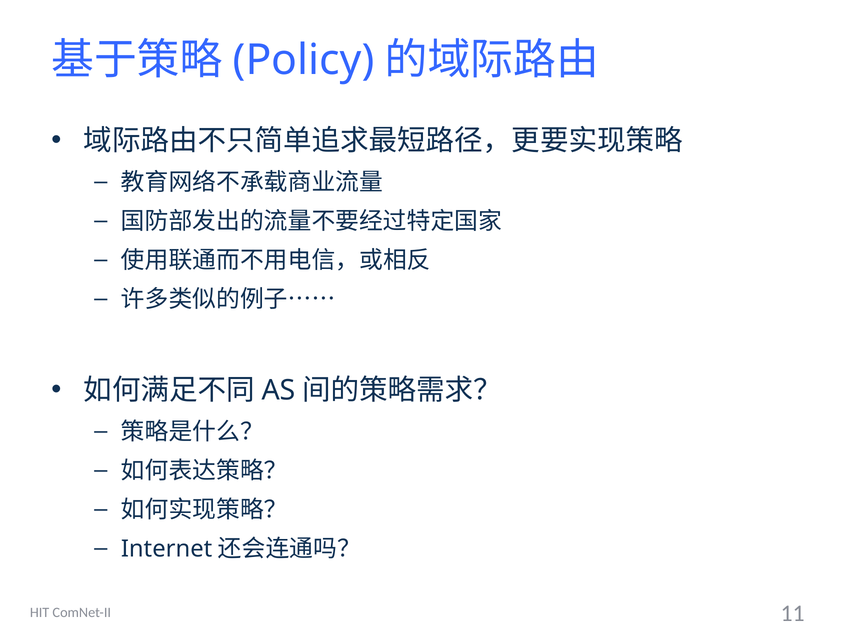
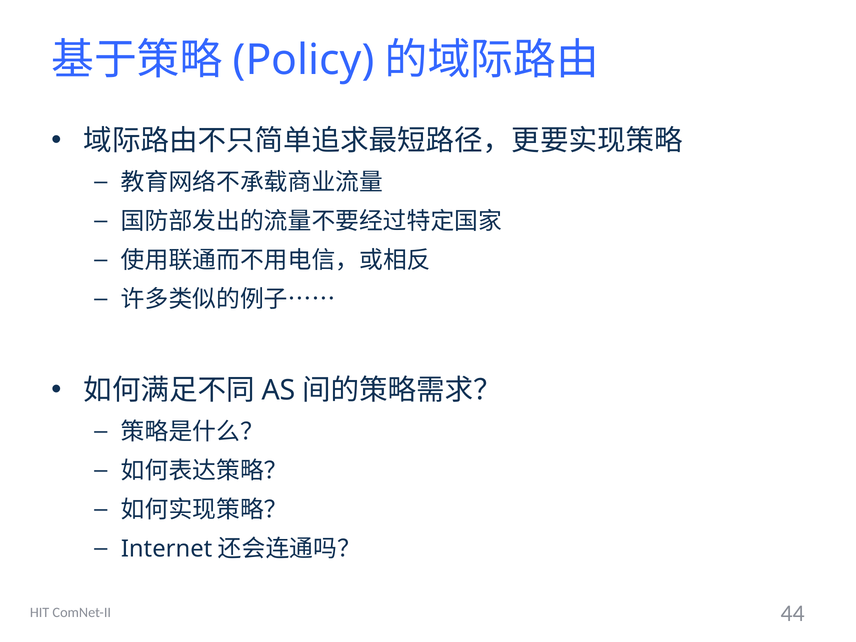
11: 11 -> 44
